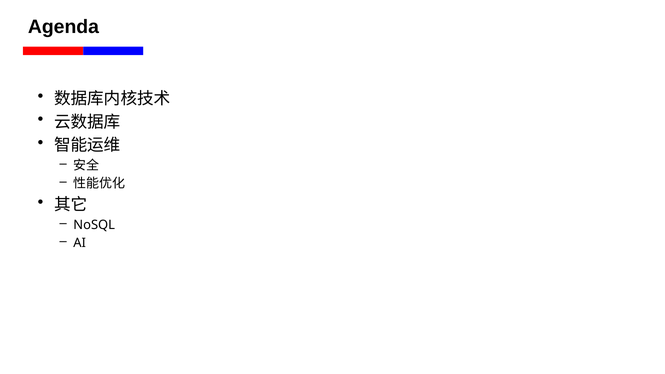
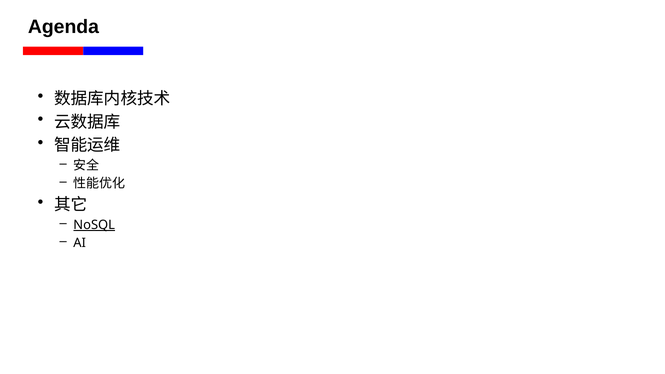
NoSQL underline: none -> present
